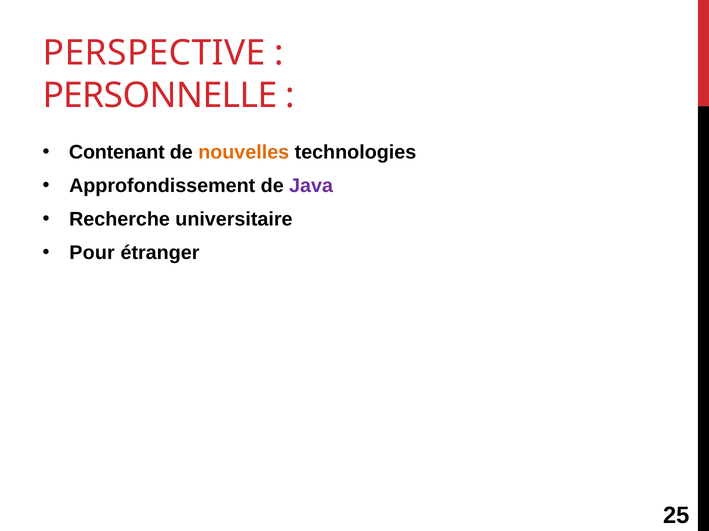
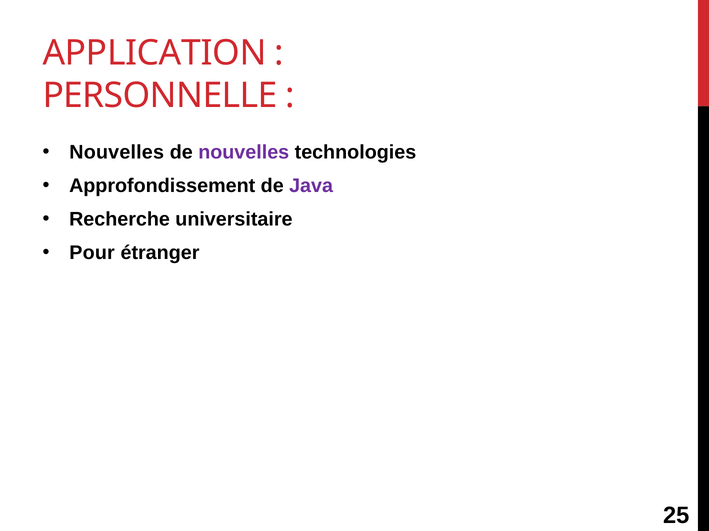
PERSPECTIVE: PERSPECTIVE -> APPLICATION
Contenant at (117, 153): Contenant -> Nouvelles
nouvelles at (244, 153) colour: orange -> purple
